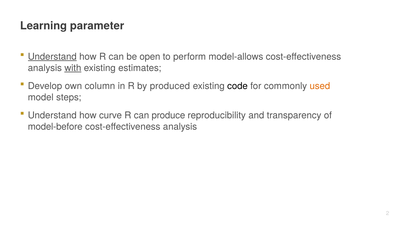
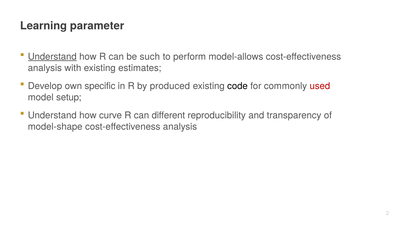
open: open -> such
with underline: present -> none
column: column -> specific
used colour: orange -> red
steps: steps -> setup
produce: produce -> different
model-before: model-before -> model-shape
